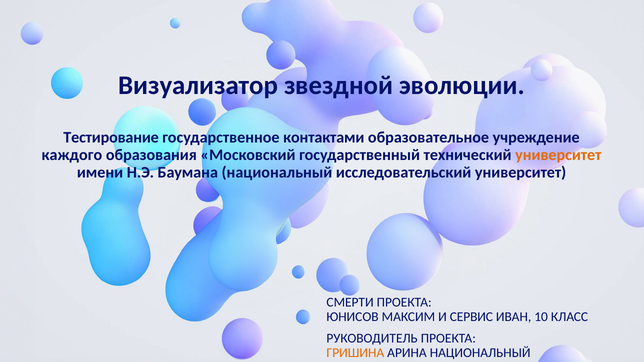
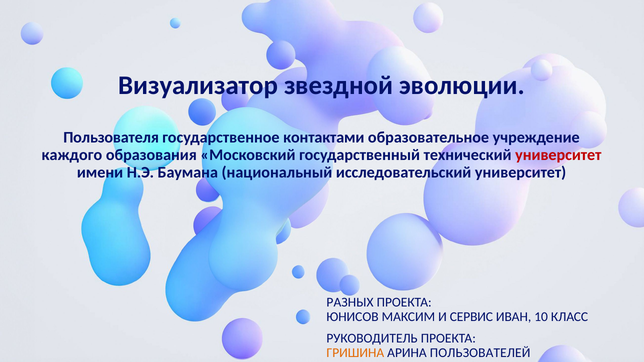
Тестирование: Тестирование -> Пользователя
университет at (558, 155) colour: orange -> red
СМЕРТИ: СМЕРТИ -> РАЗНЫХ
АРИНА НАЦИОНАЛЬНЫЙ: НАЦИОНАЛЬНЫЙ -> ПОЛЬЗОВАТЕЛЕЙ
